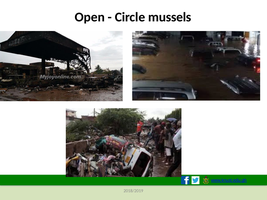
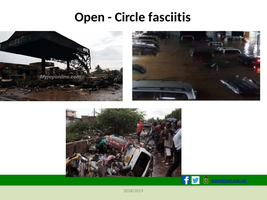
mussels: mussels -> fasciitis
